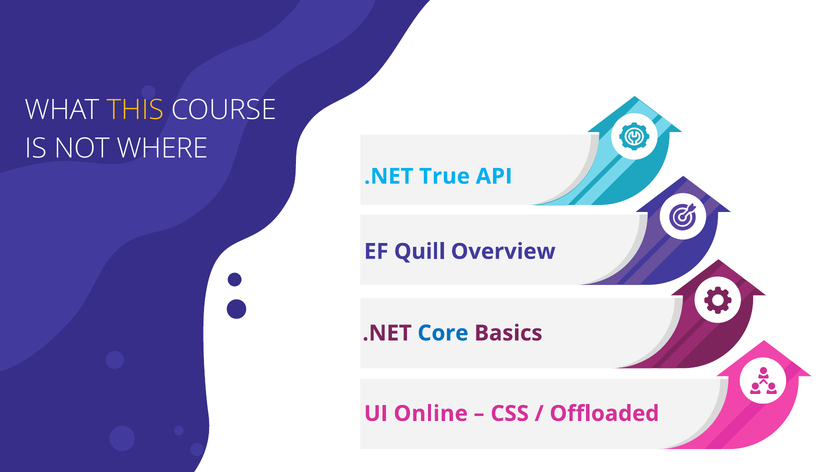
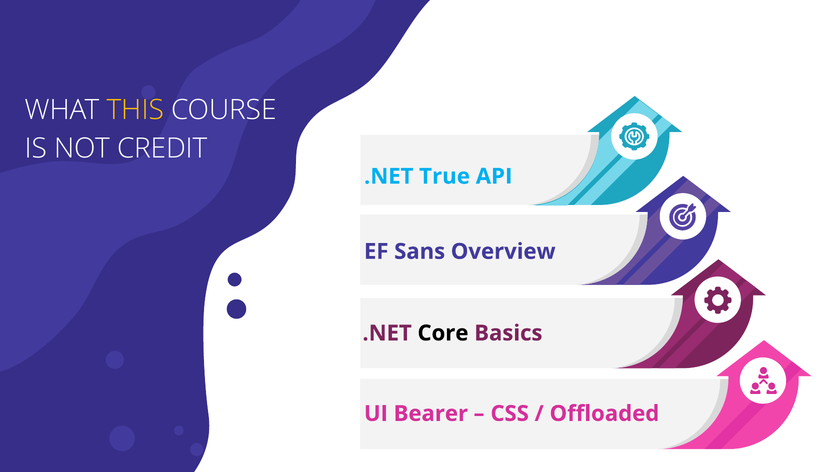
WHERE: WHERE -> CREDIT
Quill: Quill -> Sans
Core colour: blue -> black
Online: Online -> Bearer
